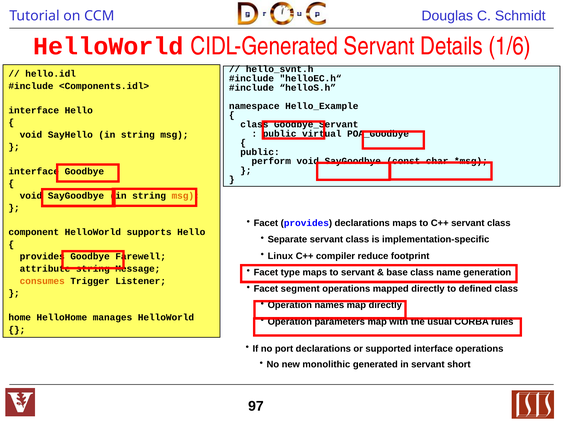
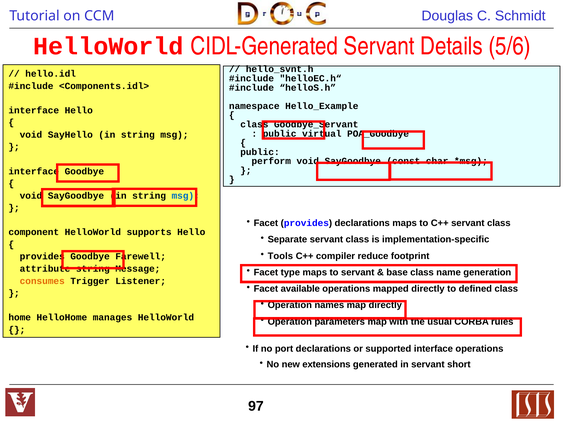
1/6: 1/6 -> 5/6
msg at (186, 196) colour: orange -> blue
Linux: Linux -> Tools
segment: segment -> available
monolithic: monolithic -> extensions
